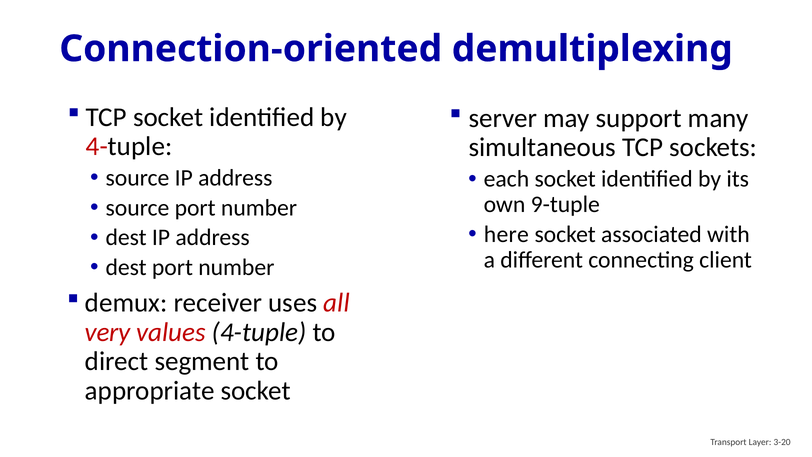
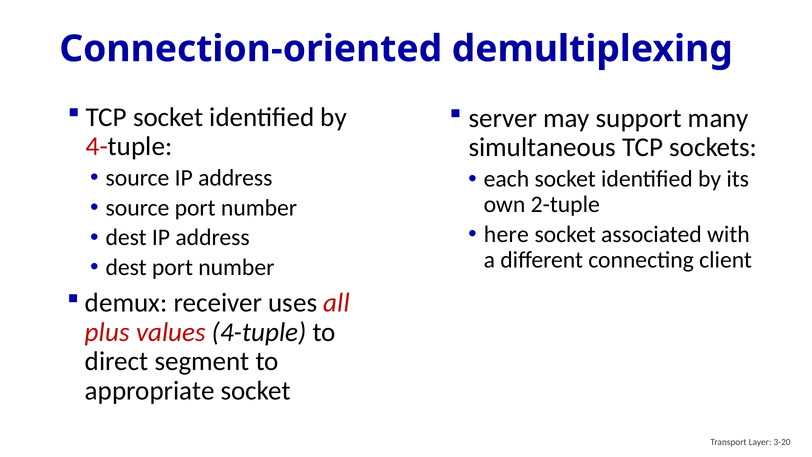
9-tuple: 9-tuple -> 2-tuple
very: very -> plus
